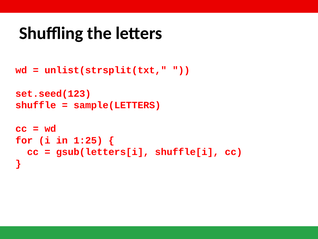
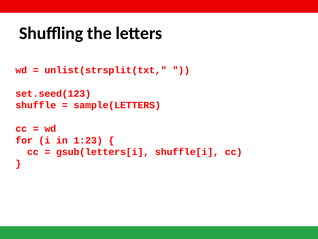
1:25: 1:25 -> 1:23
